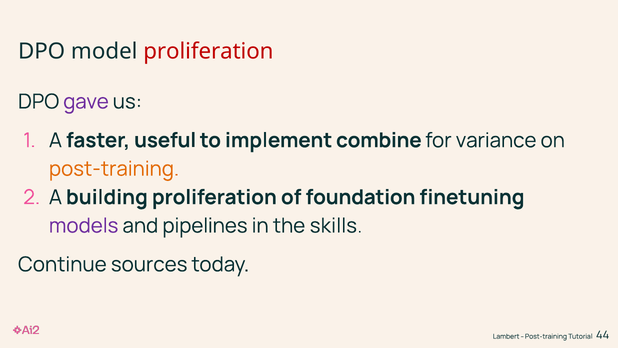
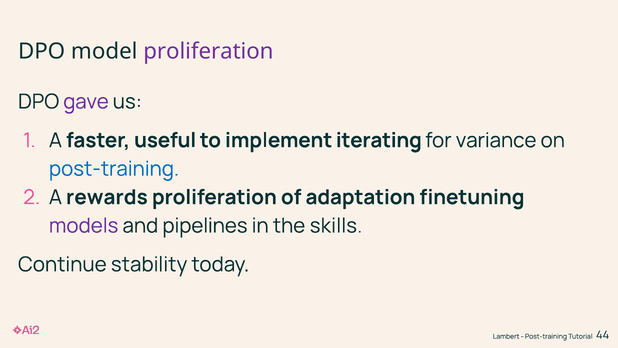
proliferation at (208, 51) colour: red -> purple
combine: combine -> iterating
post-training at (114, 169) colour: orange -> blue
building: building -> rewards
foundation: foundation -> adaptation
sources: sources -> stability
